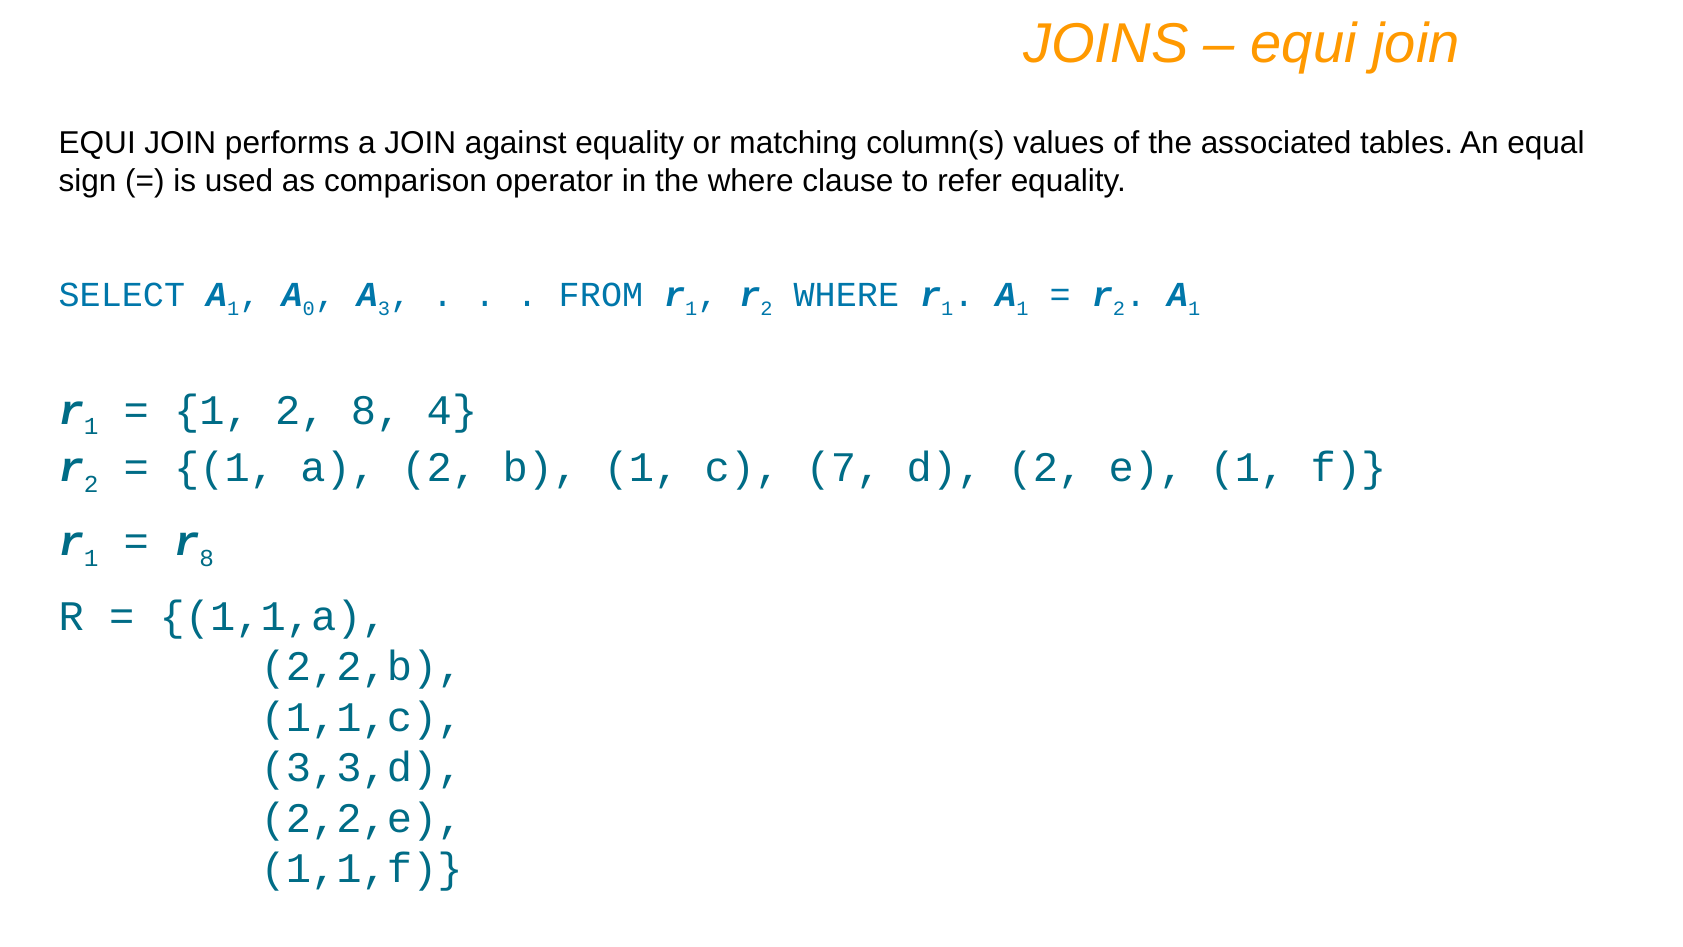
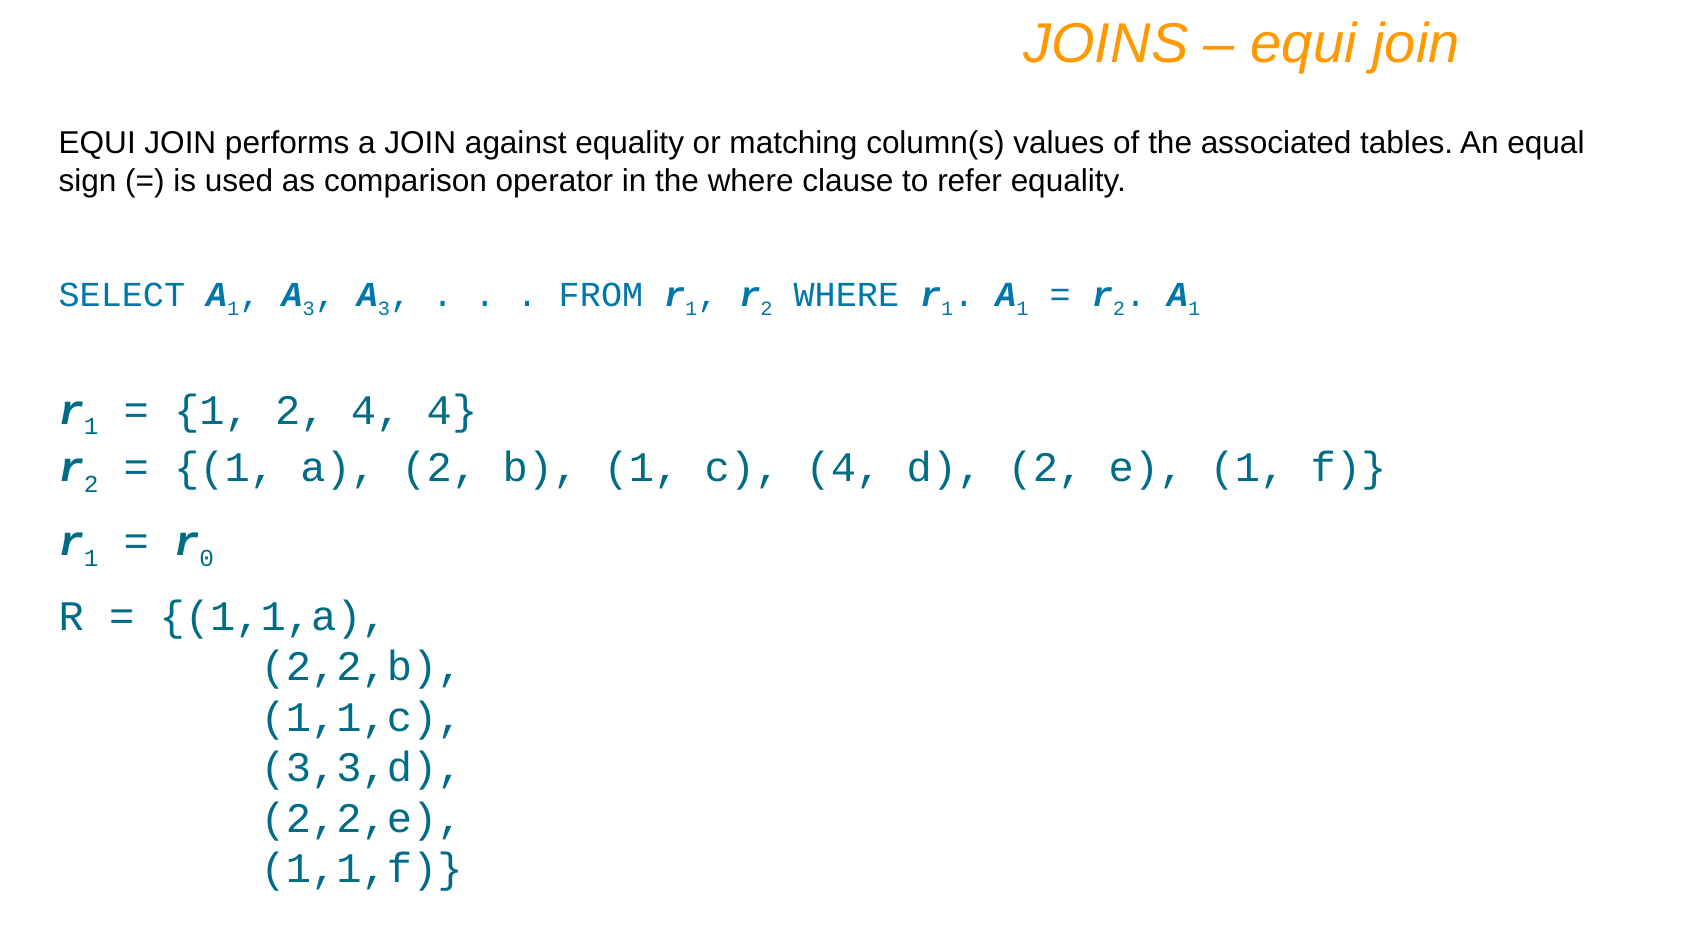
0 at (309, 309): 0 -> 3
2 8: 8 -> 4
c 7: 7 -> 4
r 8: 8 -> 0
